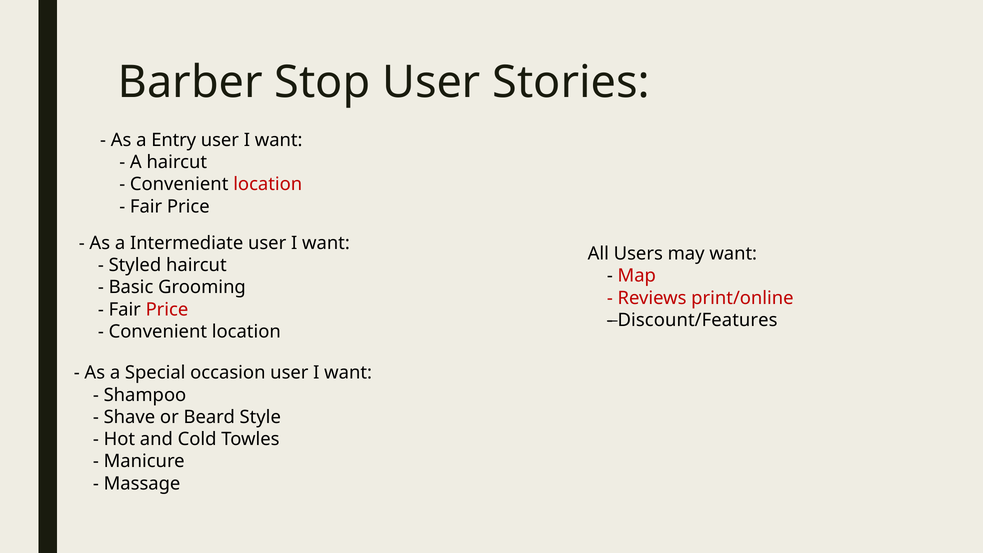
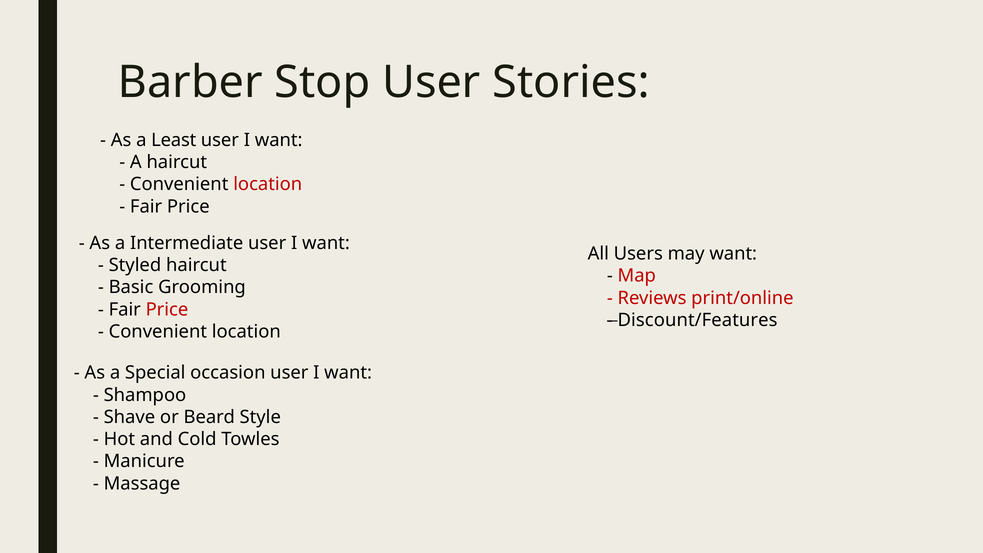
Entry: Entry -> Least
